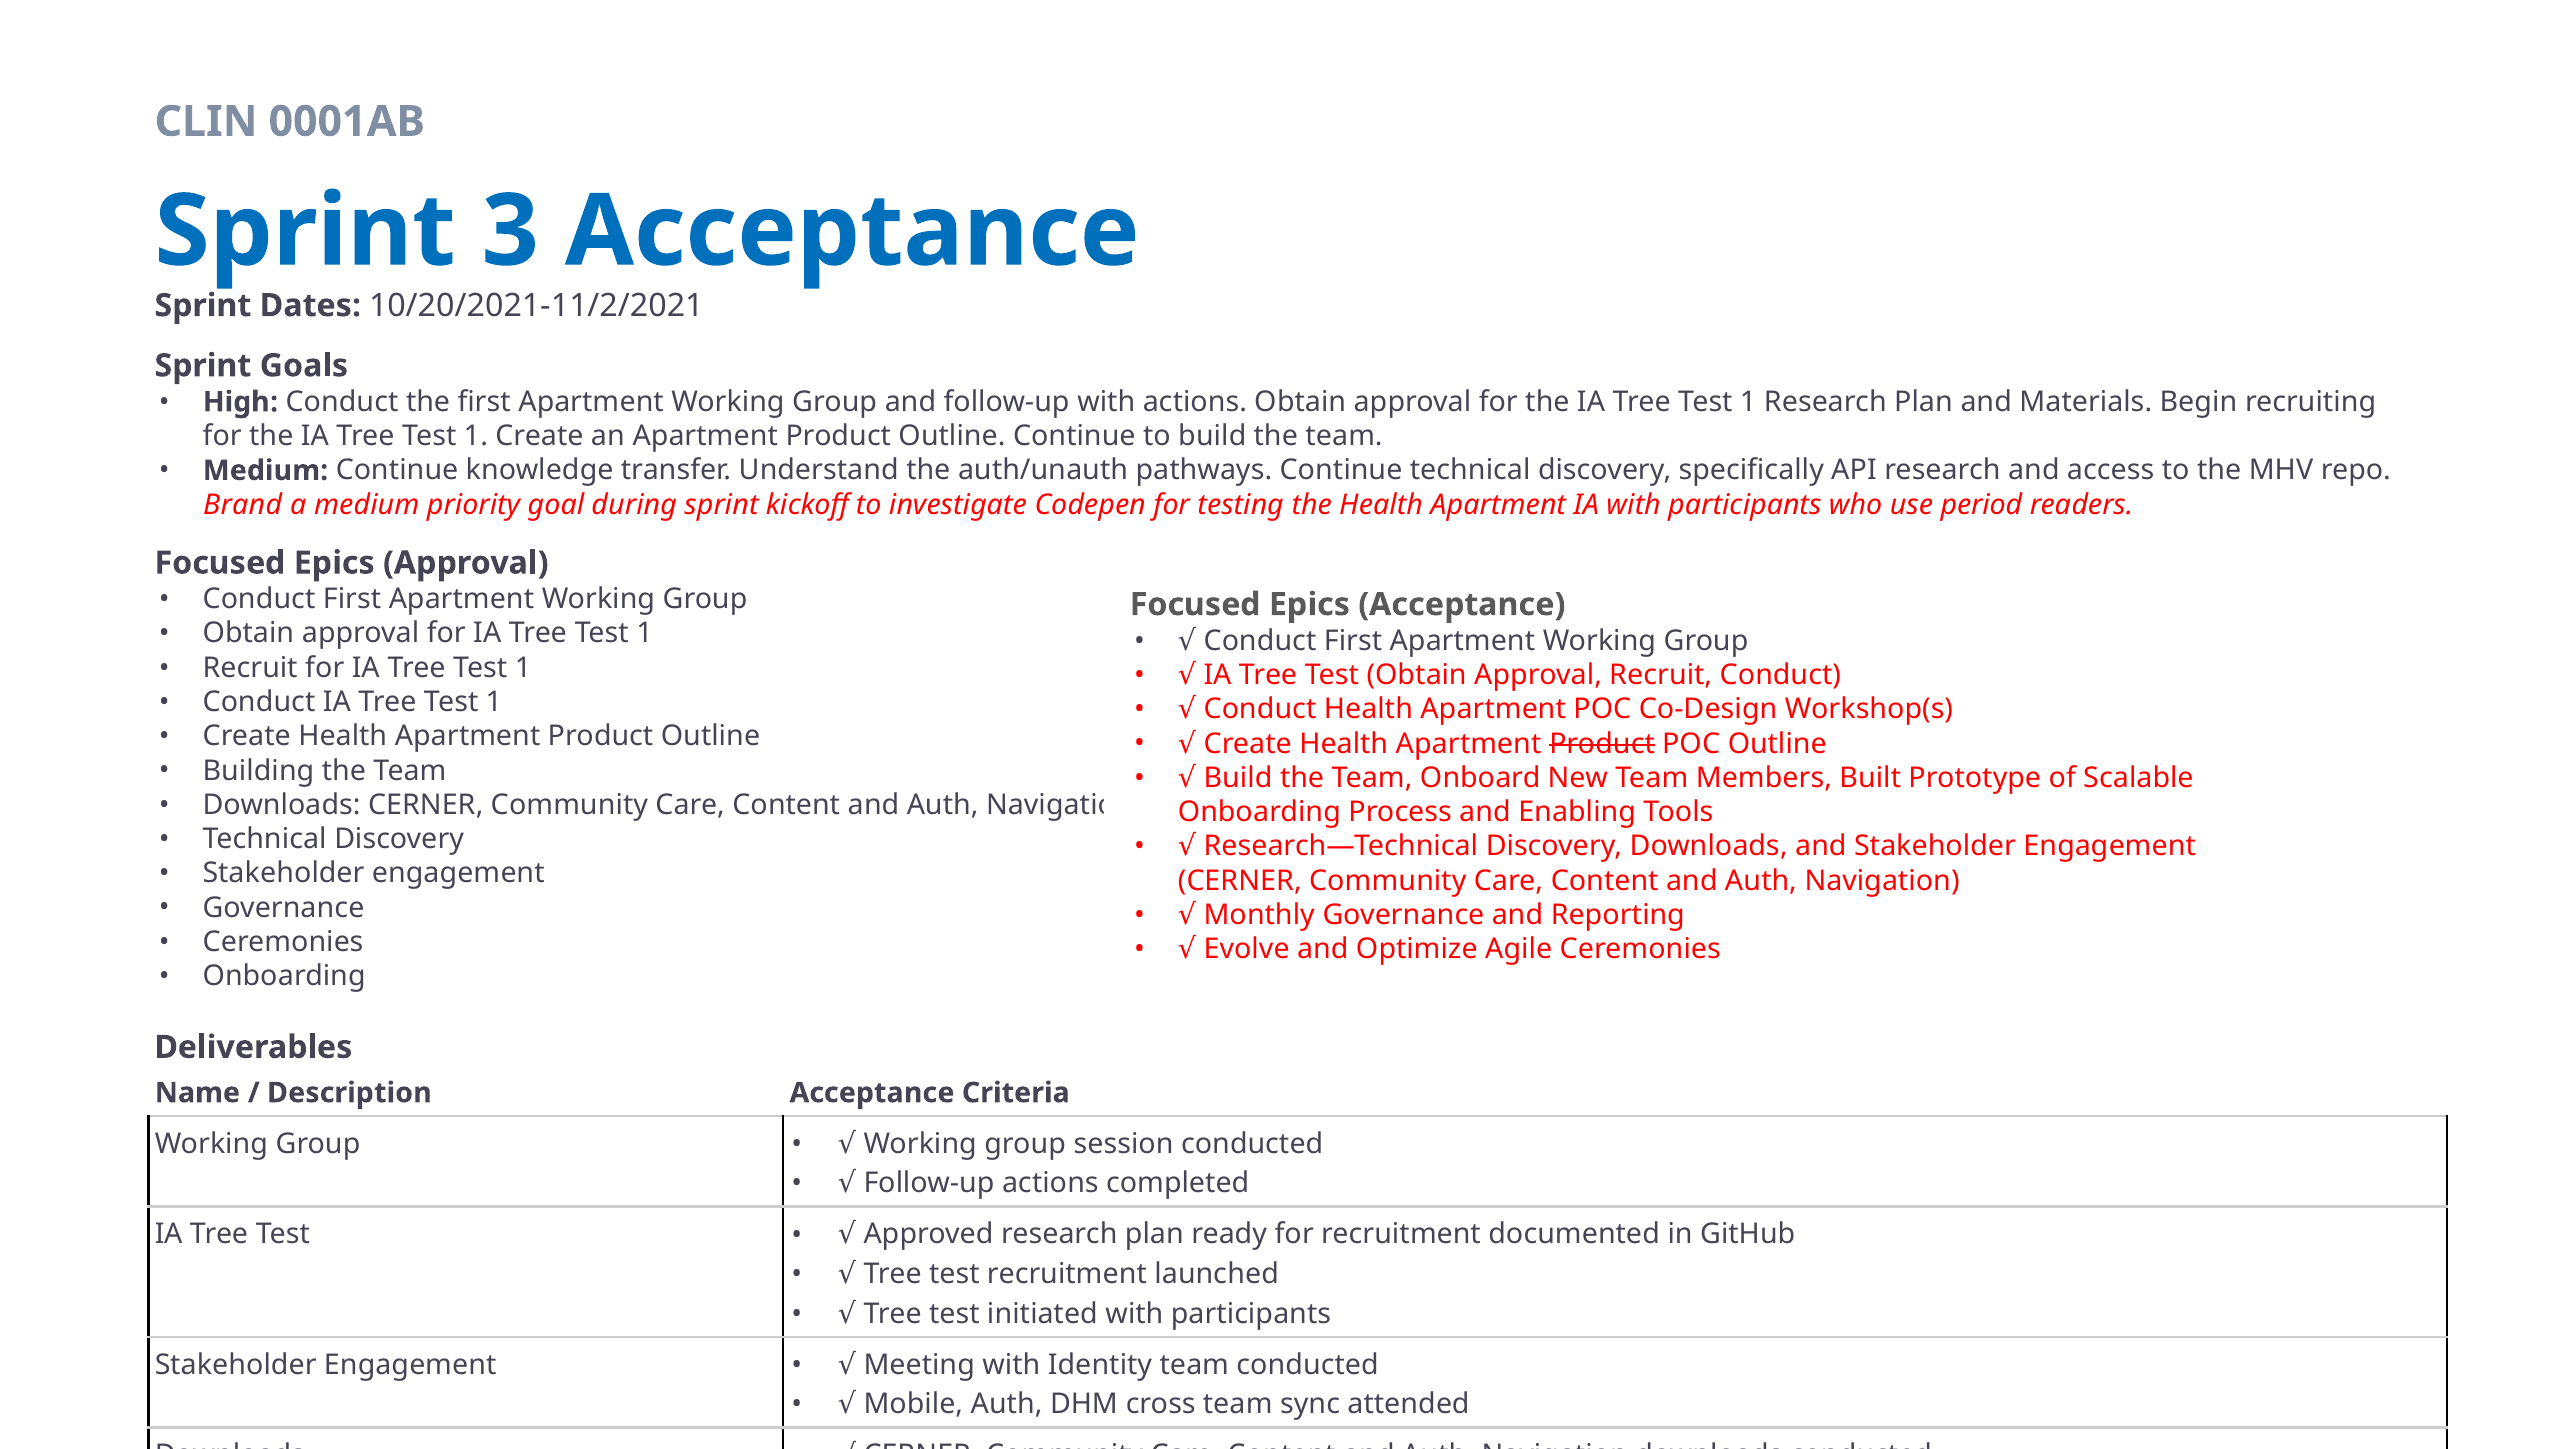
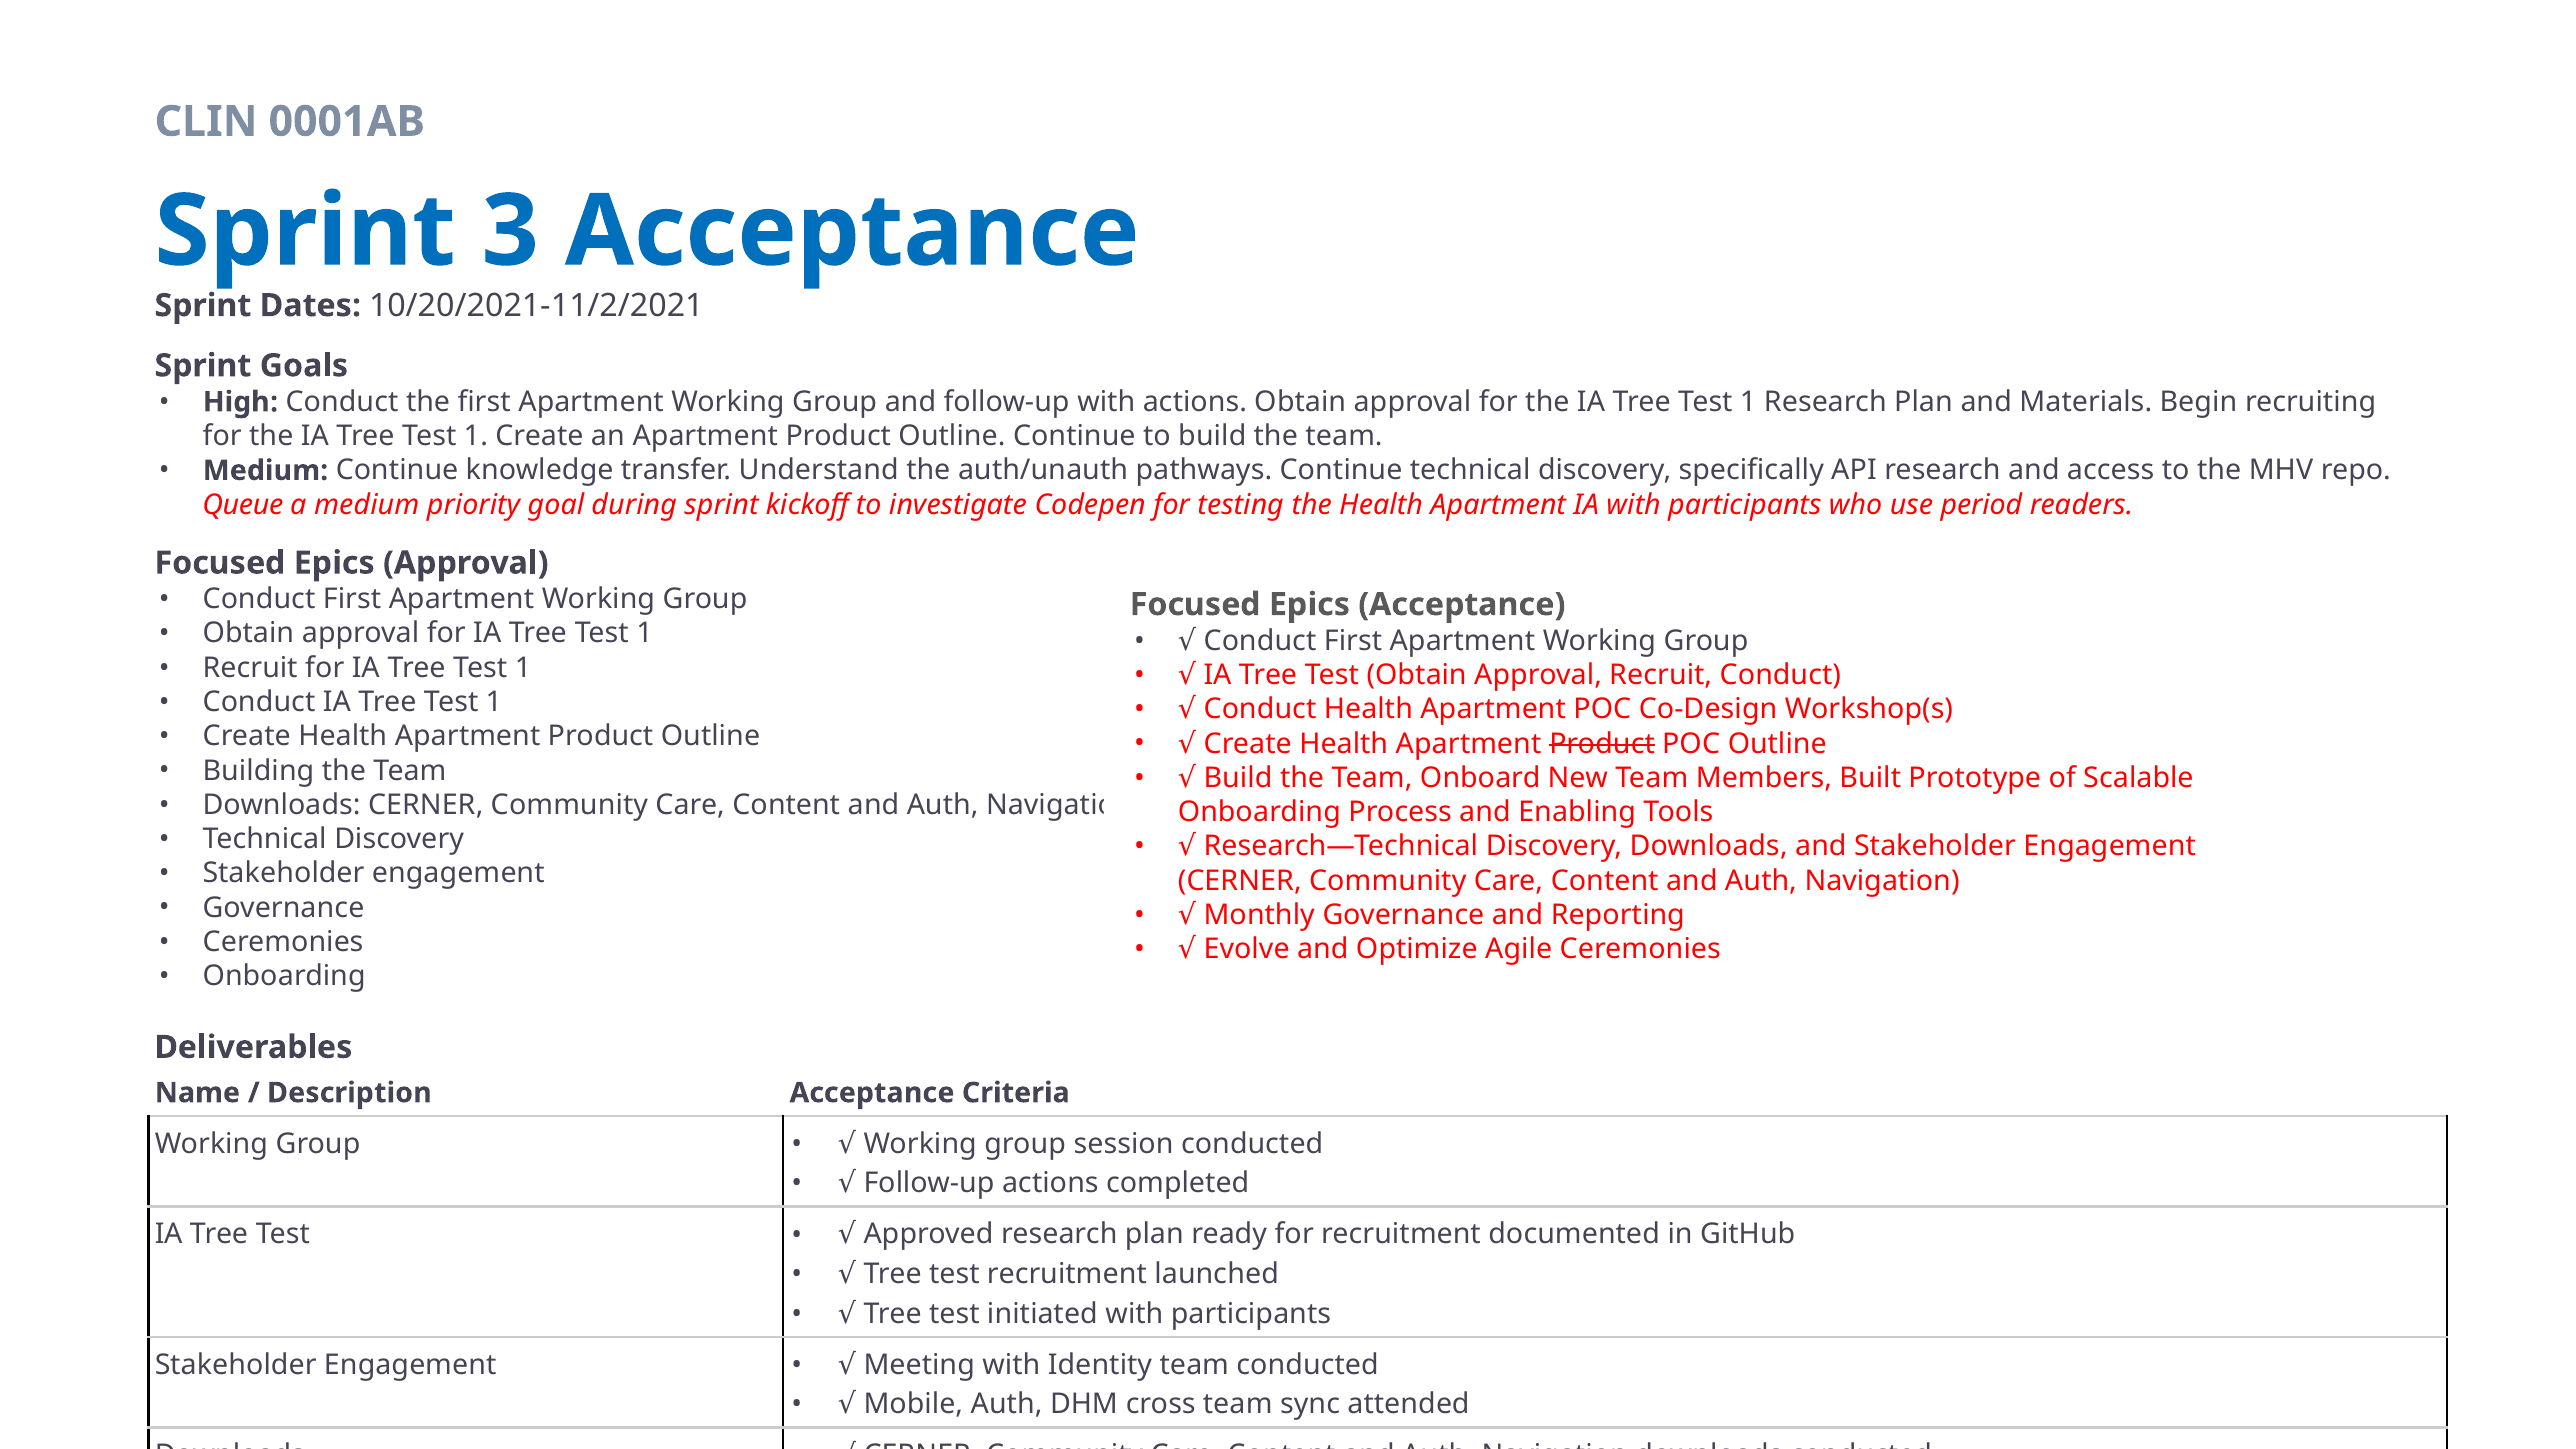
Brand: Brand -> Queue
